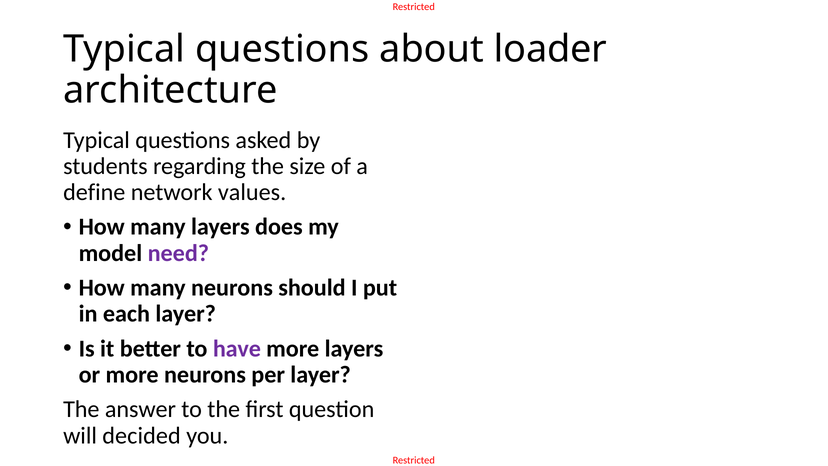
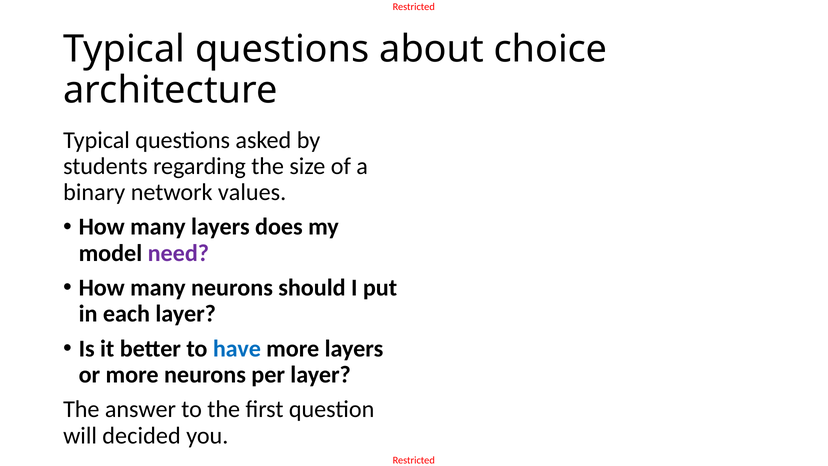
loader: loader -> choice
define: define -> binary
have colour: purple -> blue
